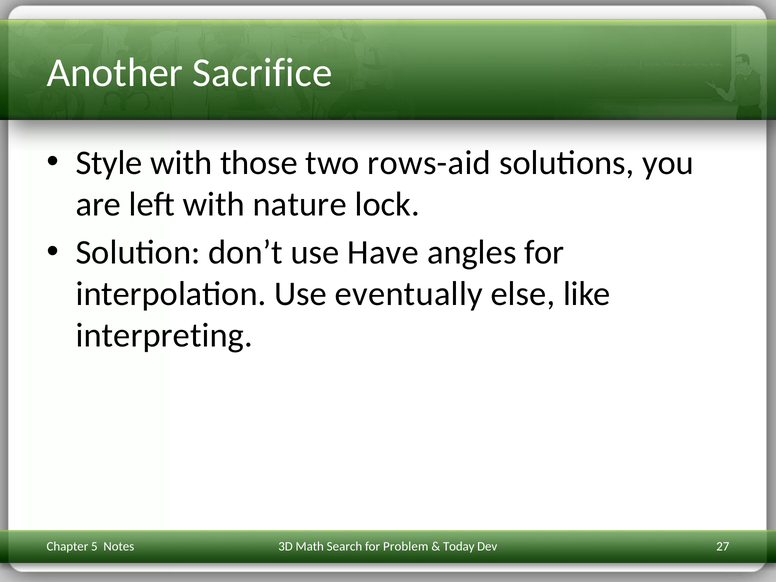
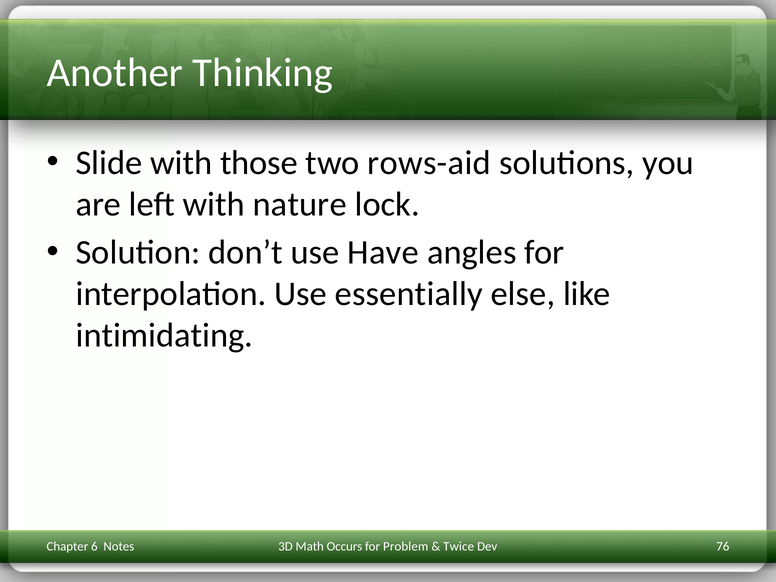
Sacrifice: Sacrifice -> Thinking
Style: Style -> Slide
eventually: eventually -> essentially
interpreting: interpreting -> intimidating
Search: Search -> Occurs
Today: Today -> Twice
27: 27 -> 76
5: 5 -> 6
